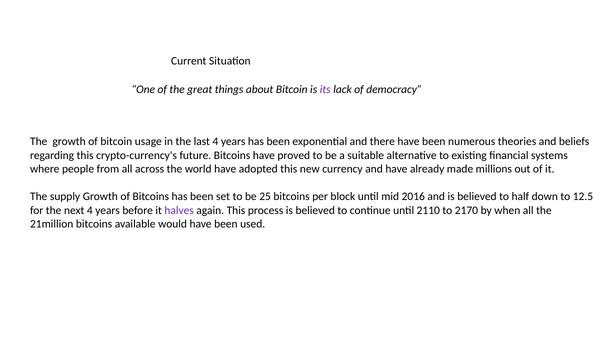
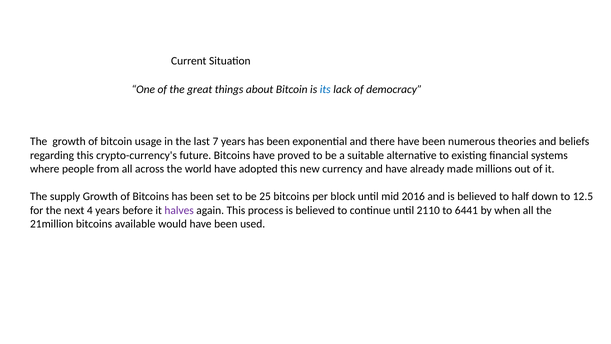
its colour: purple -> blue
last 4: 4 -> 7
2170: 2170 -> 6441
